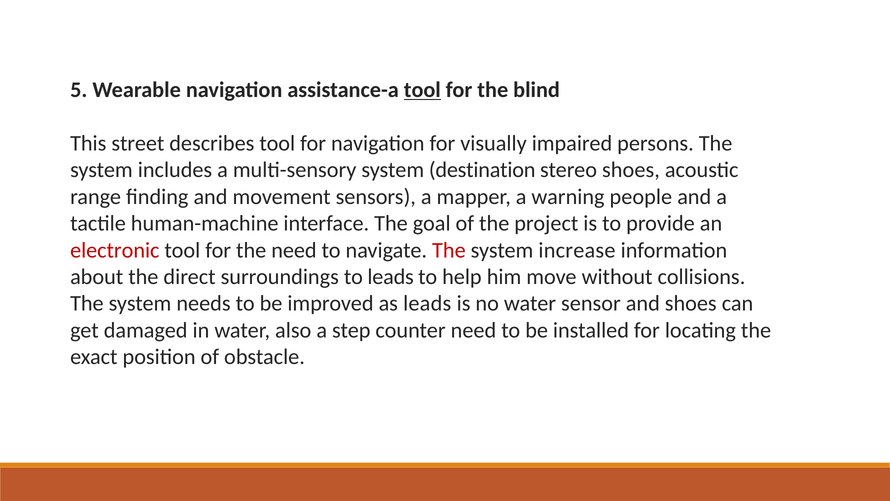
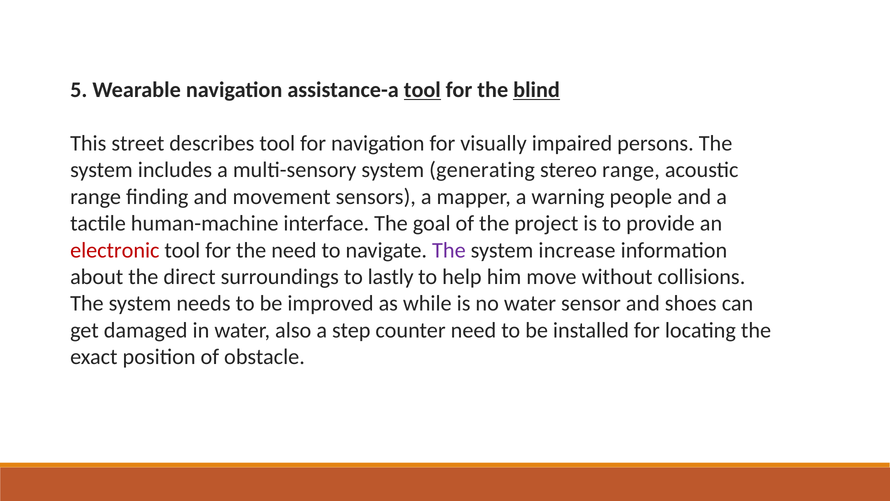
blind underline: none -> present
destination: destination -> generating
stereo shoes: shoes -> range
The at (449, 250) colour: red -> purple
to leads: leads -> lastly
as leads: leads -> while
